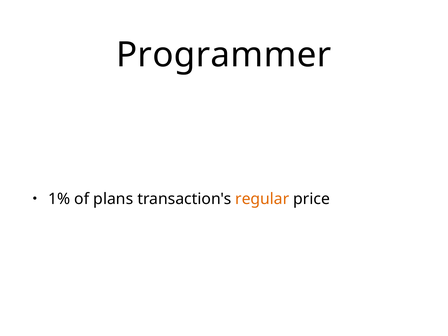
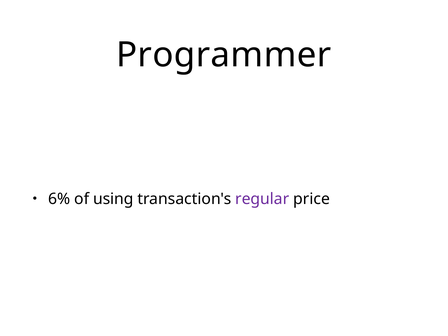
1%: 1% -> 6%
plans: plans -> using
regular colour: orange -> purple
